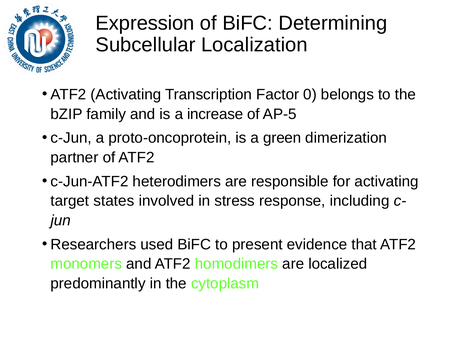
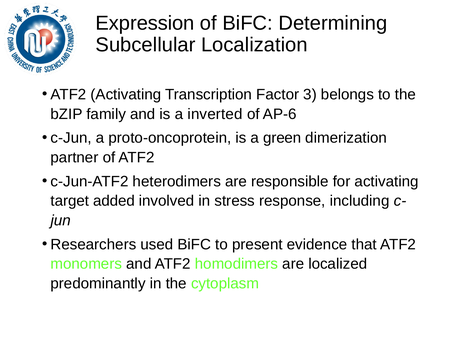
0: 0 -> 3
increase: increase -> inverted
AP-5: AP-5 -> AP-6
states: states -> added
